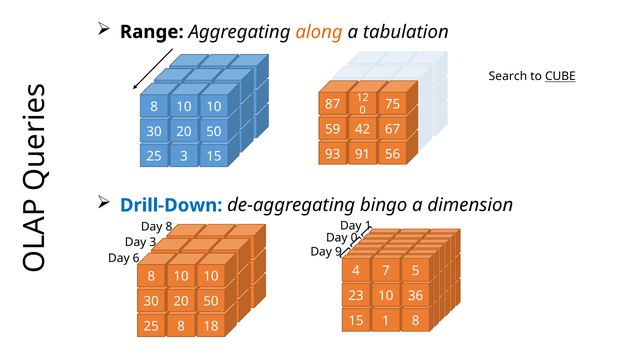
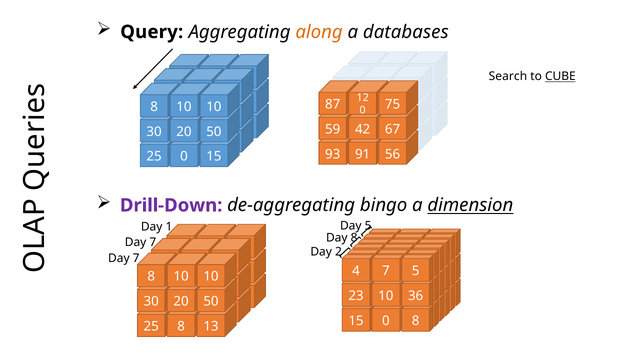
Range: Range -> Query
tabulation: tabulation -> databases
25 3: 3 -> 0
Drill-Down colour: blue -> purple
dimension underline: none -> present
Day 1: 1 -> 5
Day 8: 8 -> 1
Day 0: 0 -> 8
3 at (153, 242): 3 -> 7
Day 9: 9 -> 2
6 at (136, 258): 6 -> 7
1 at (386, 321): 1 -> 0
18: 18 -> 13
